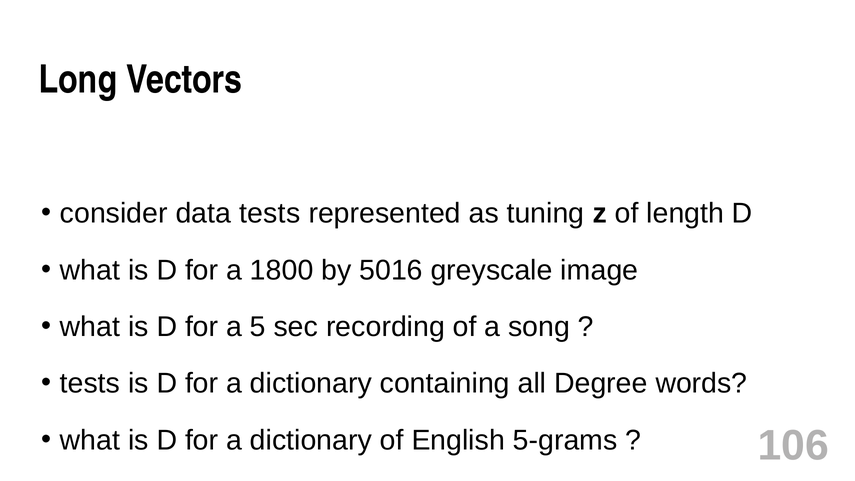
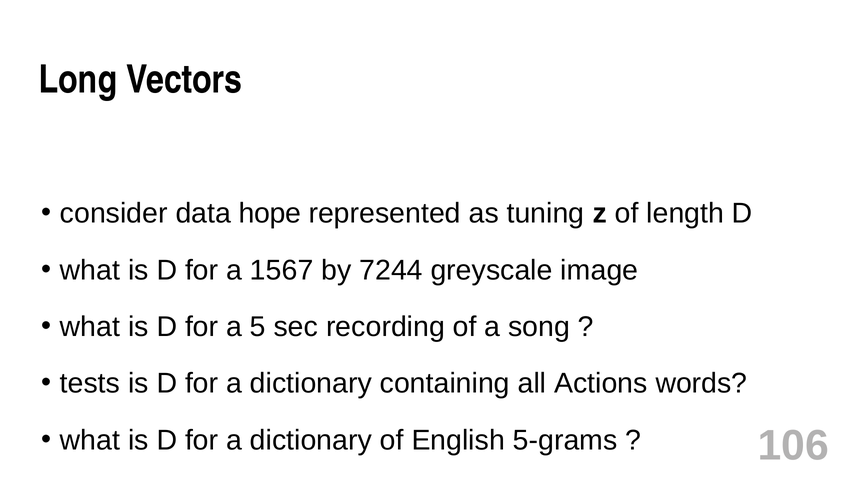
data tests: tests -> hope
1800: 1800 -> 1567
5016: 5016 -> 7244
Degree: Degree -> Actions
